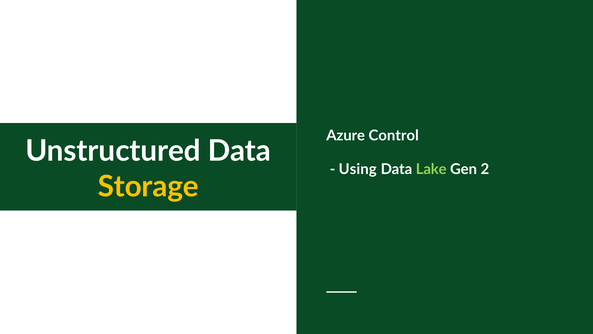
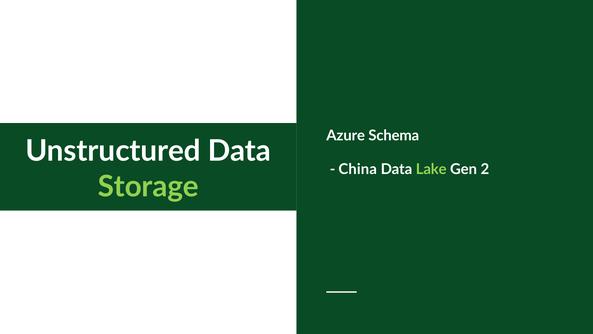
Control: Control -> Schema
Using: Using -> China
Storage colour: yellow -> light green
